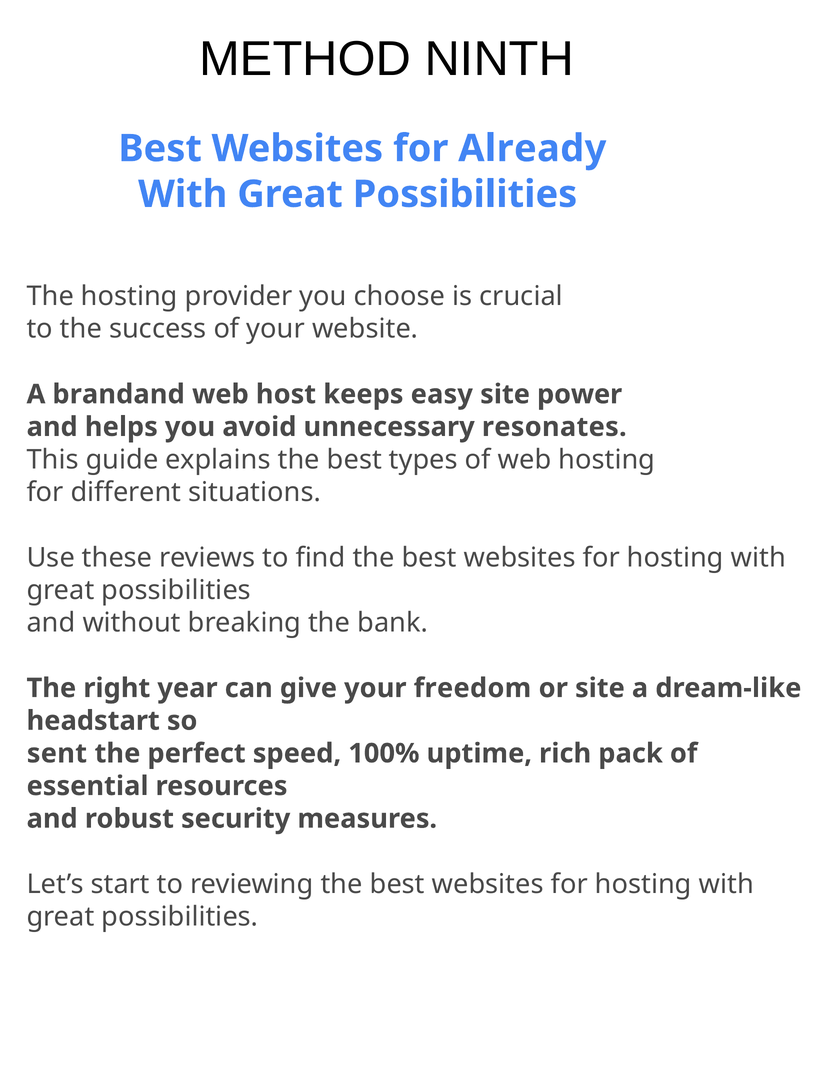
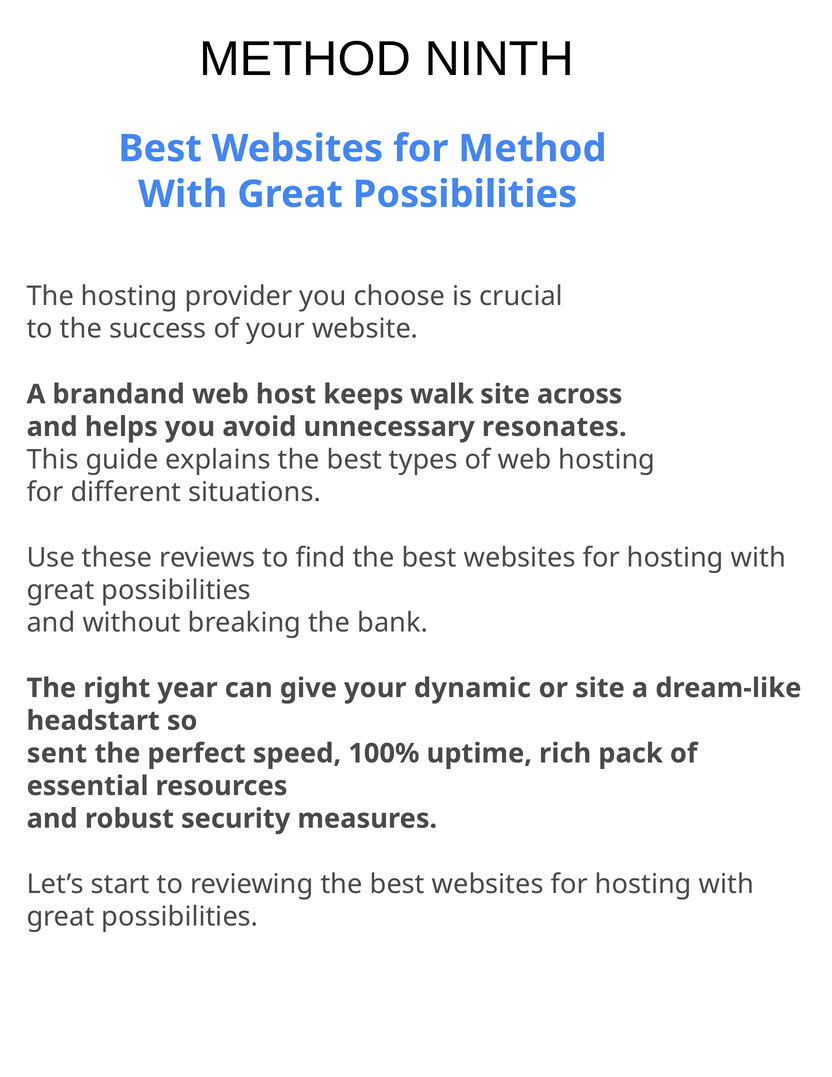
for Already: Already -> Method
easy: easy -> walk
power: power -> across
freedom: freedom -> dynamic
